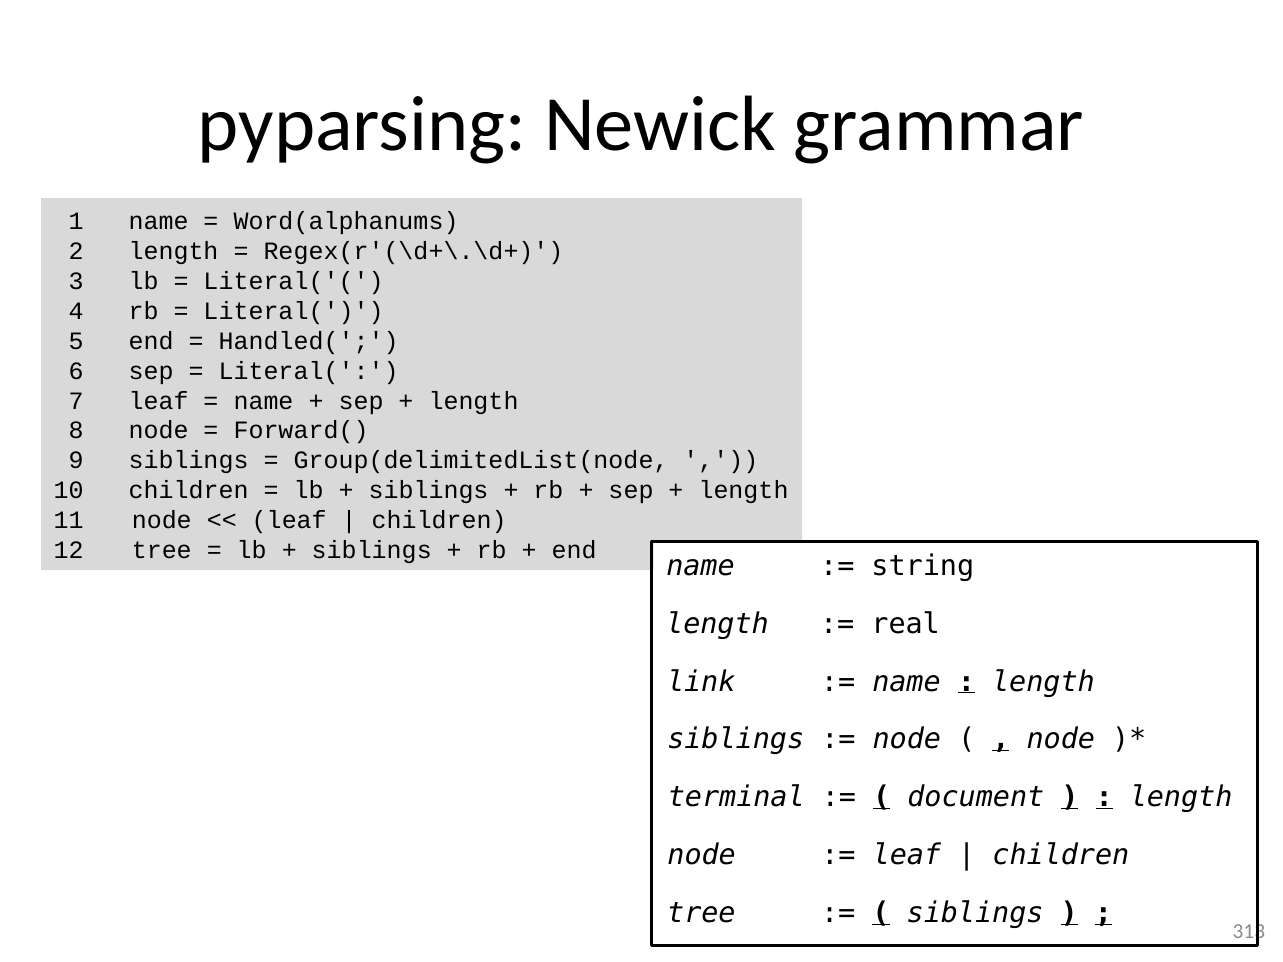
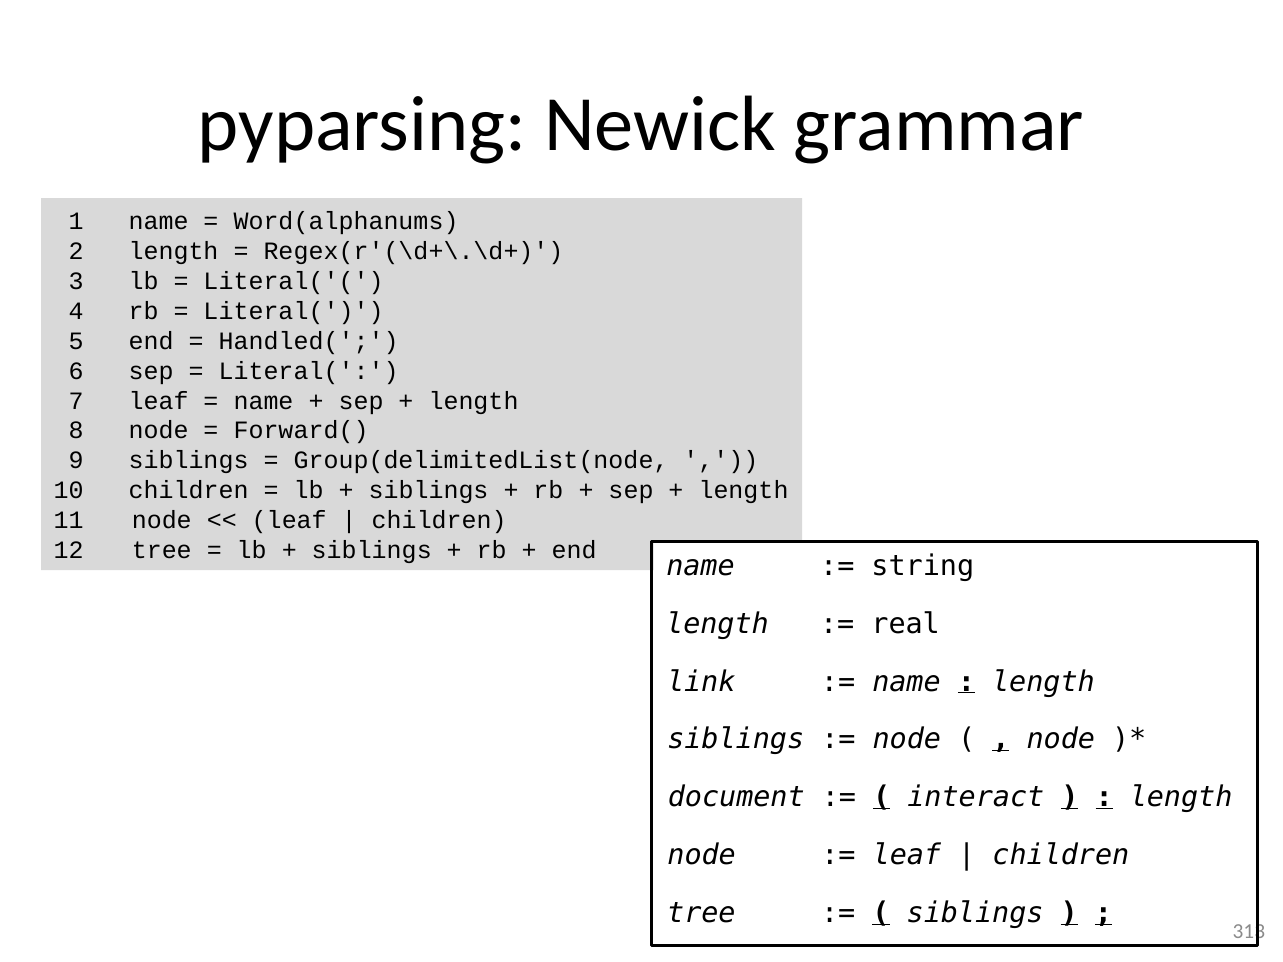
terminal: terminal -> document
document: document -> interact
